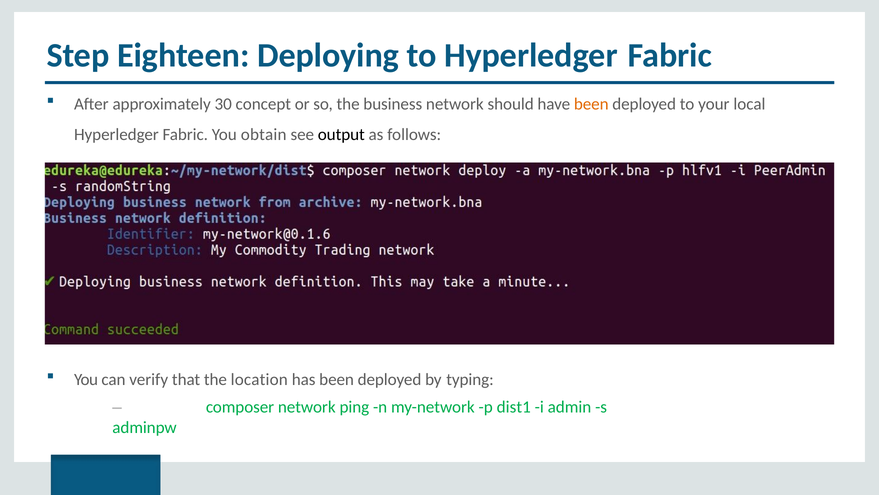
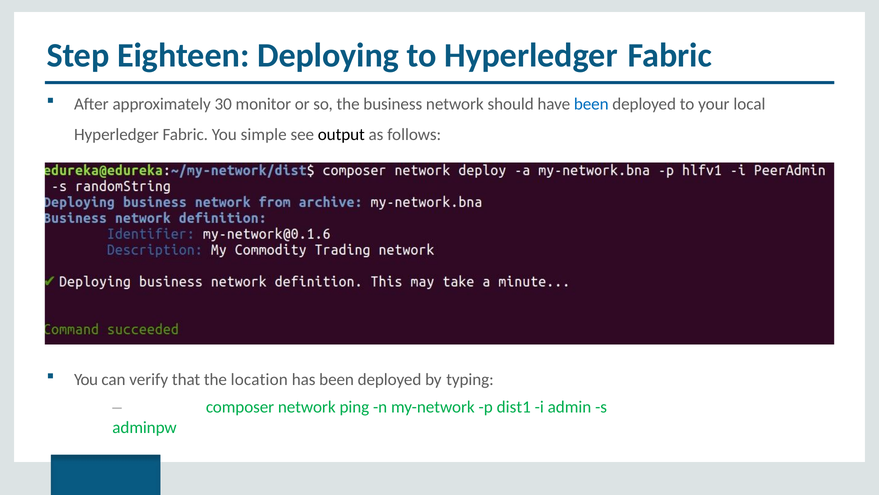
concept: concept -> monitor
been at (591, 104) colour: orange -> blue
obtain: obtain -> simple
